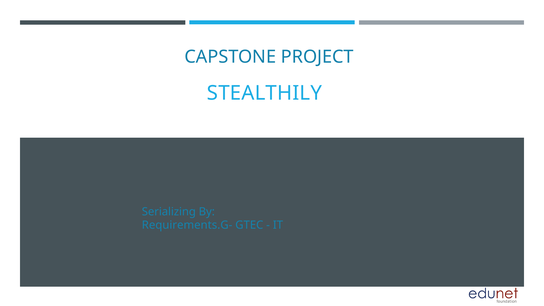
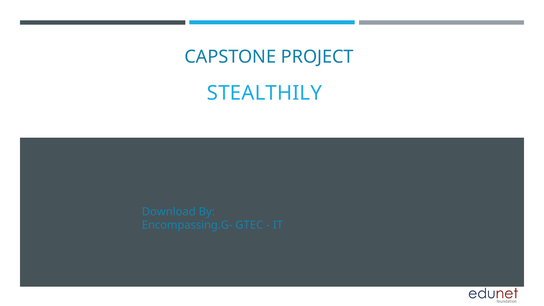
Serializing: Serializing -> Download
Requirements.G-: Requirements.G- -> Encompassing.G-
